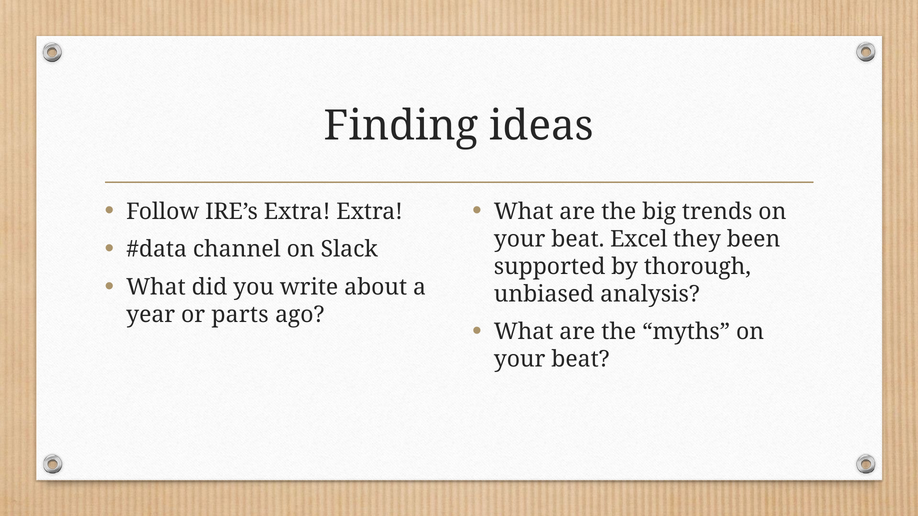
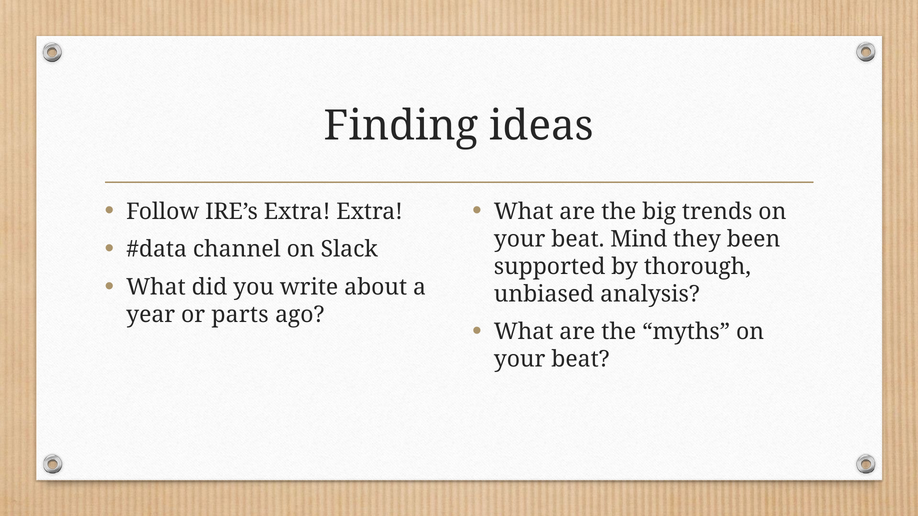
Excel: Excel -> Mind
